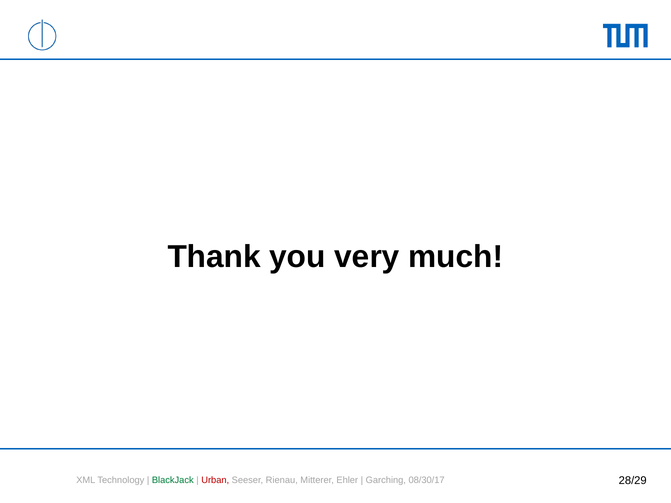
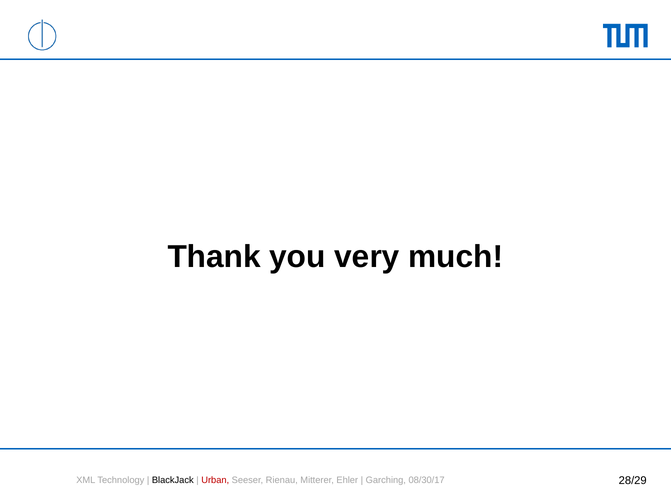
BlackJack colour: green -> black
